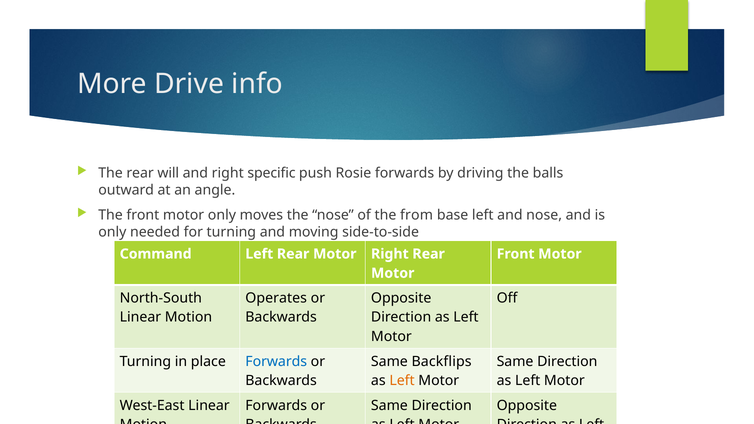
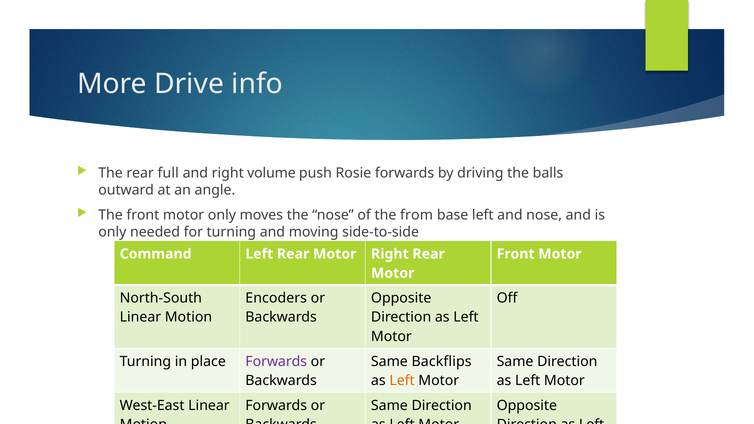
will: will -> full
specific: specific -> volume
Operates: Operates -> Encoders
Forwards at (276, 362) colour: blue -> purple
